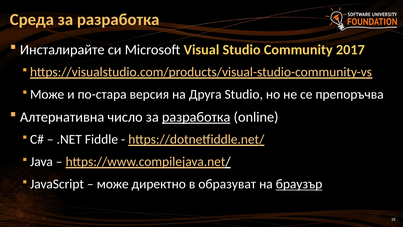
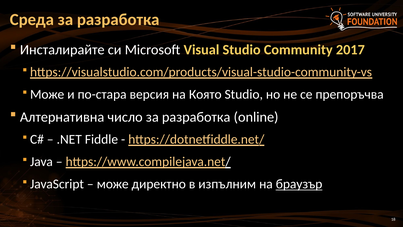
Друга: Друга -> Която
разработка at (196, 117) underline: present -> none
образуват: образуват -> изпълним
